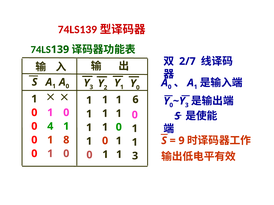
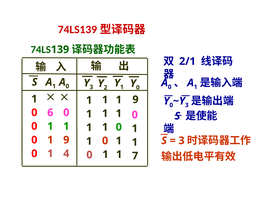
2/7: 2/7 -> 2/1
6 at (136, 100): 6 -> 9
1 at (50, 113): 1 -> 6
4 at (50, 127): 4 -> 1
8 at (66, 140): 8 -> 9
9 at (182, 141): 9 -> 3
0 at (66, 154): 0 -> 4
0 3: 3 -> 7
